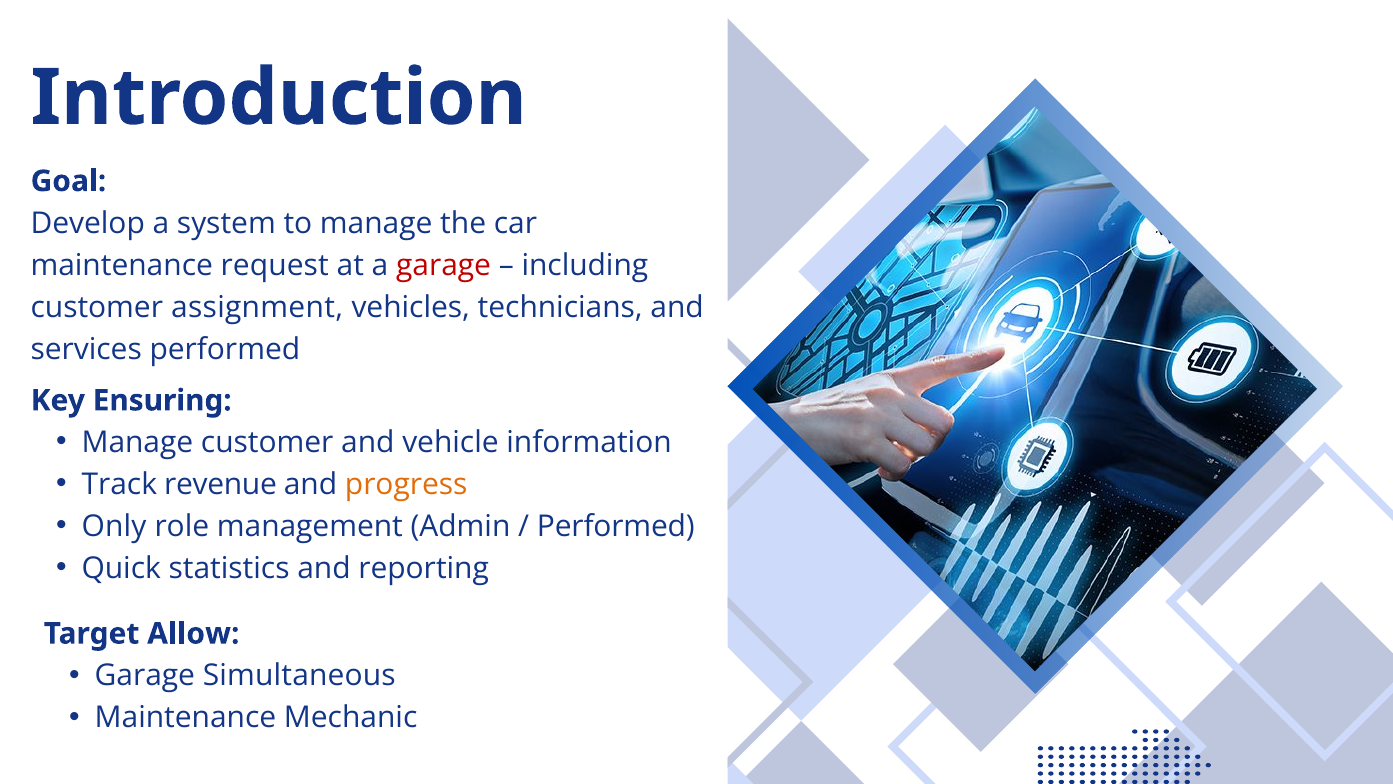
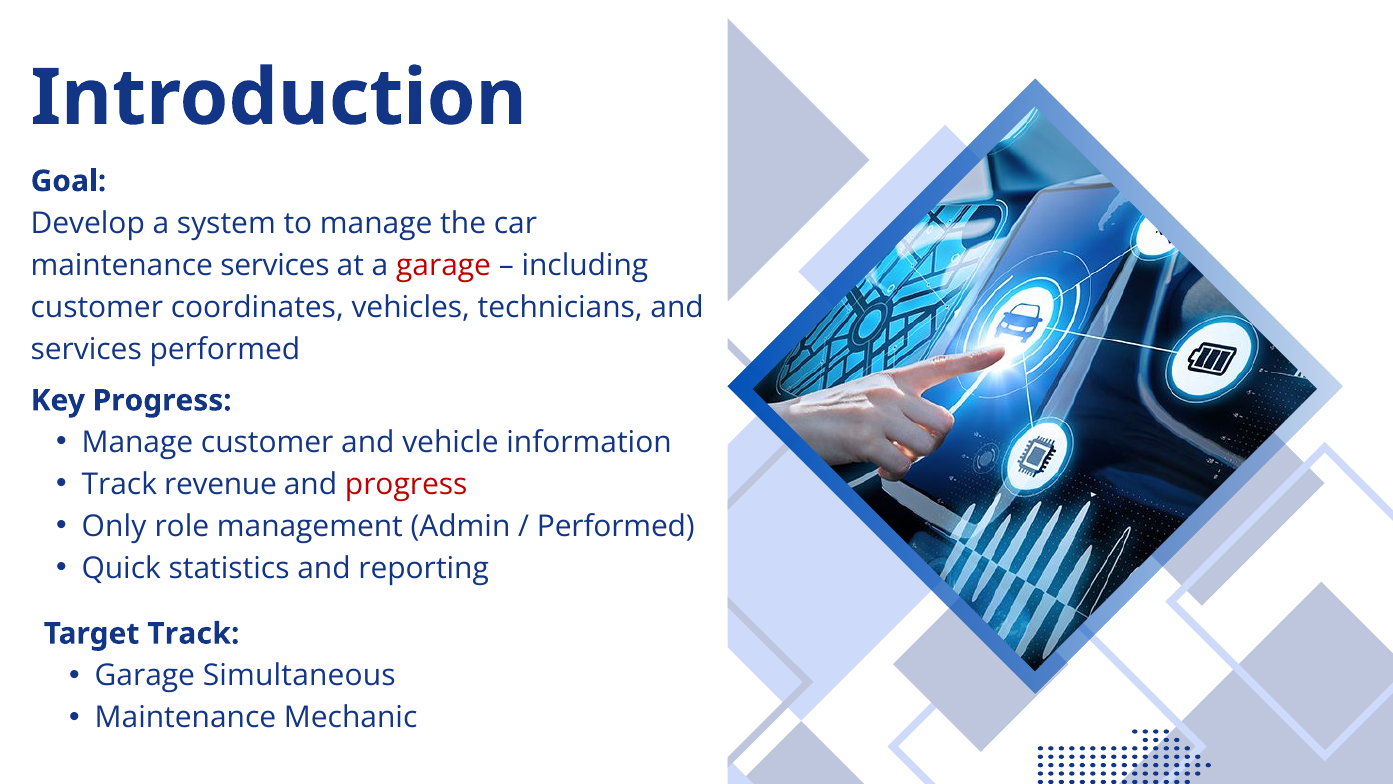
maintenance request: request -> services
assignment: assignment -> coordinates
Key Ensuring: Ensuring -> Progress
progress at (406, 484) colour: orange -> red
Target Allow: Allow -> Track
